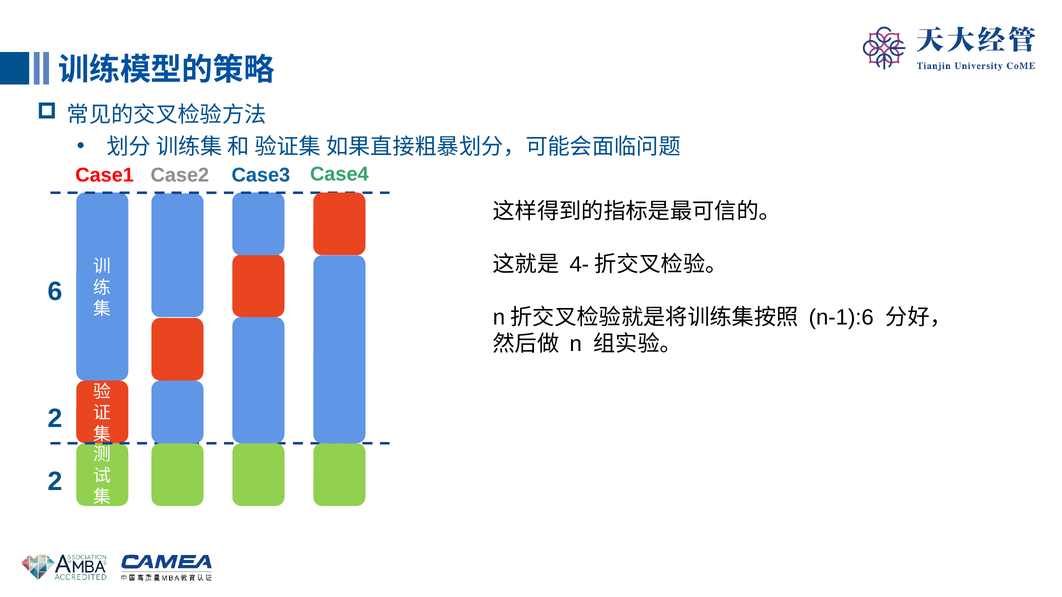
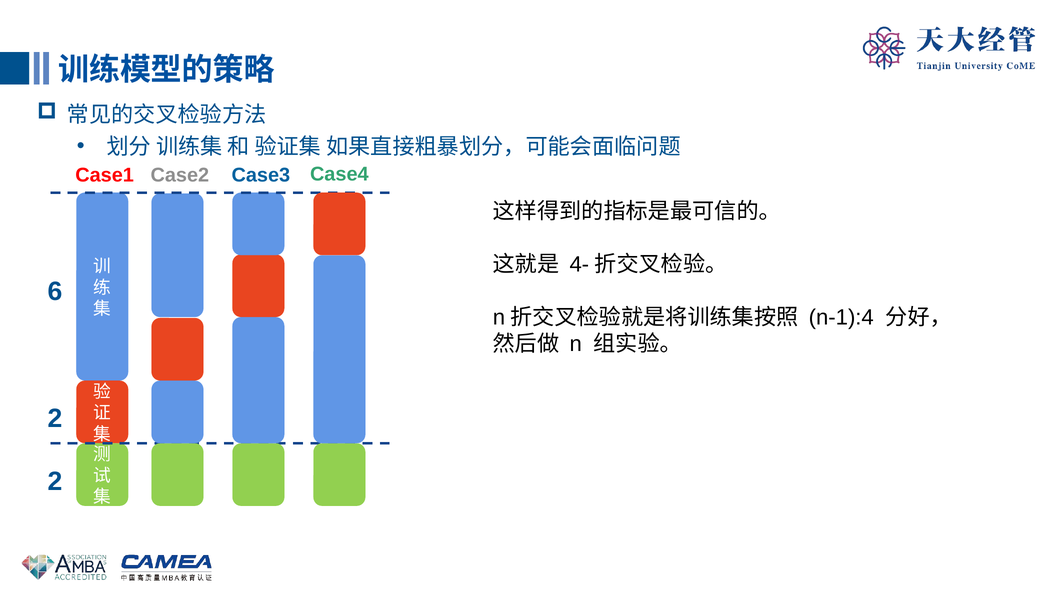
n-1):6: n-1):6 -> n-1):4
